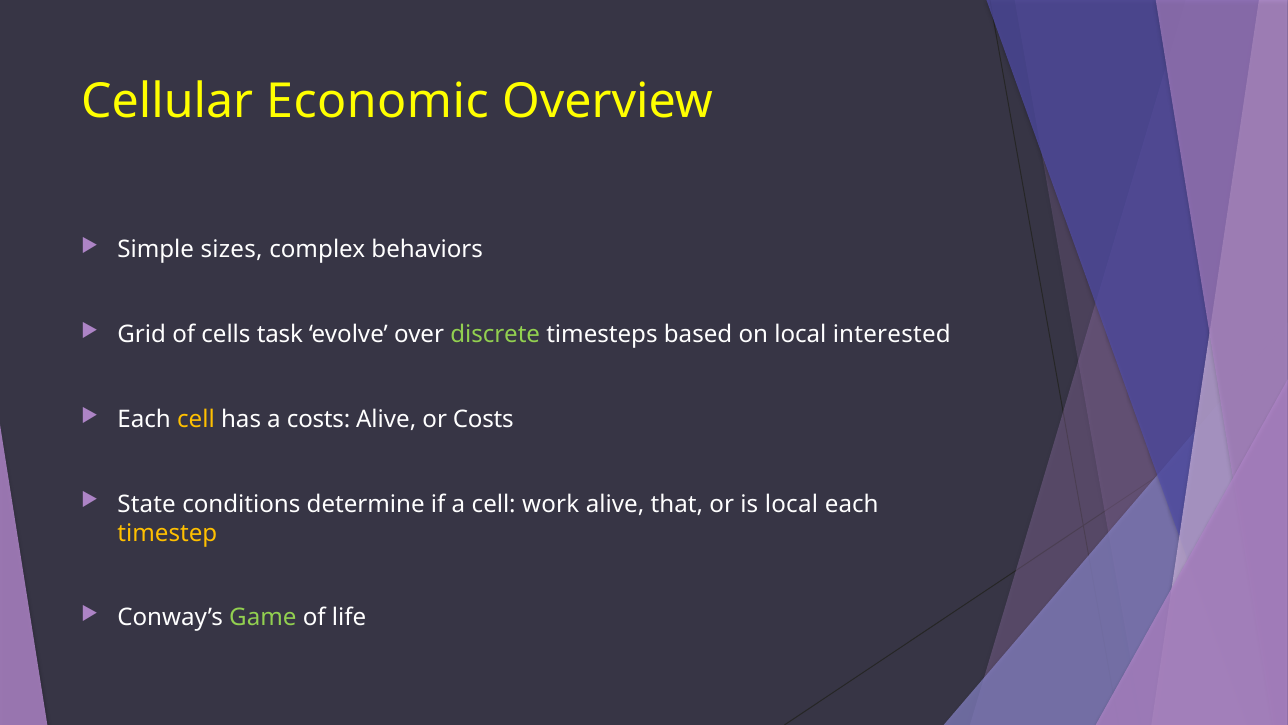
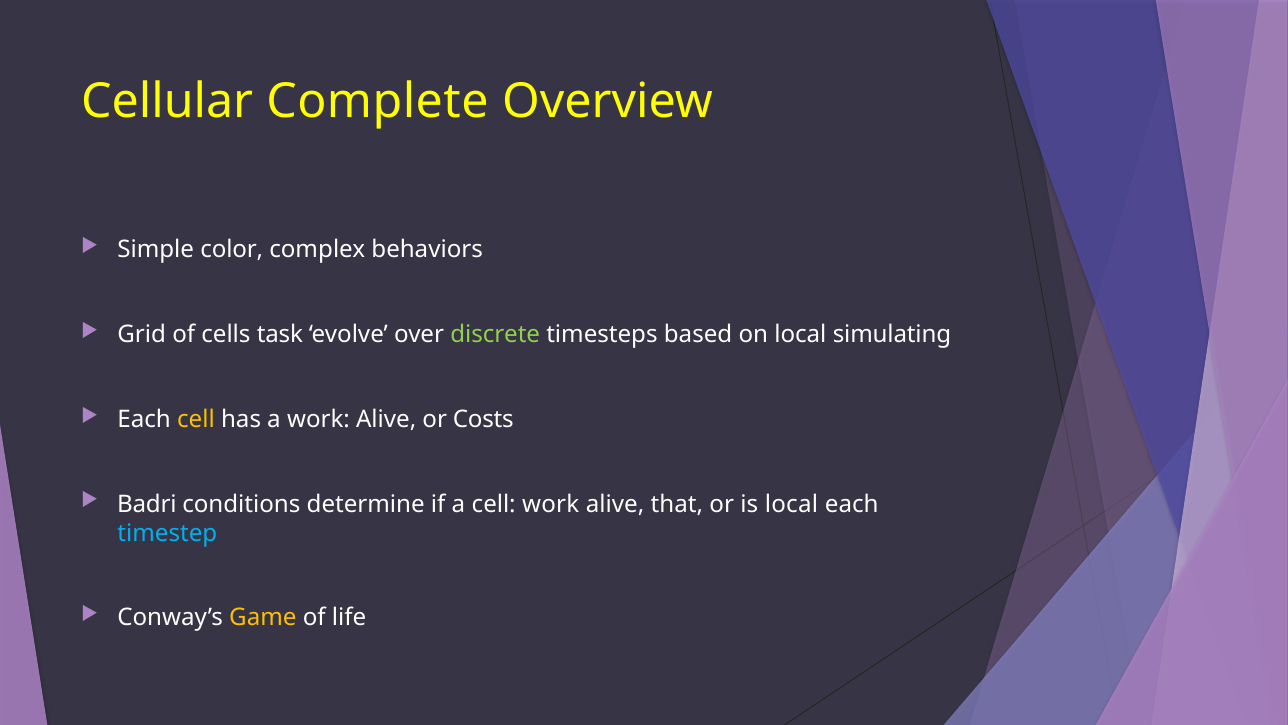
Economic: Economic -> Complete
sizes: sizes -> color
interested: interested -> simulating
a costs: costs -> work
State: State -> Badri
timestep colour: yellow -> light blue
Game colour: light green -> yellow
